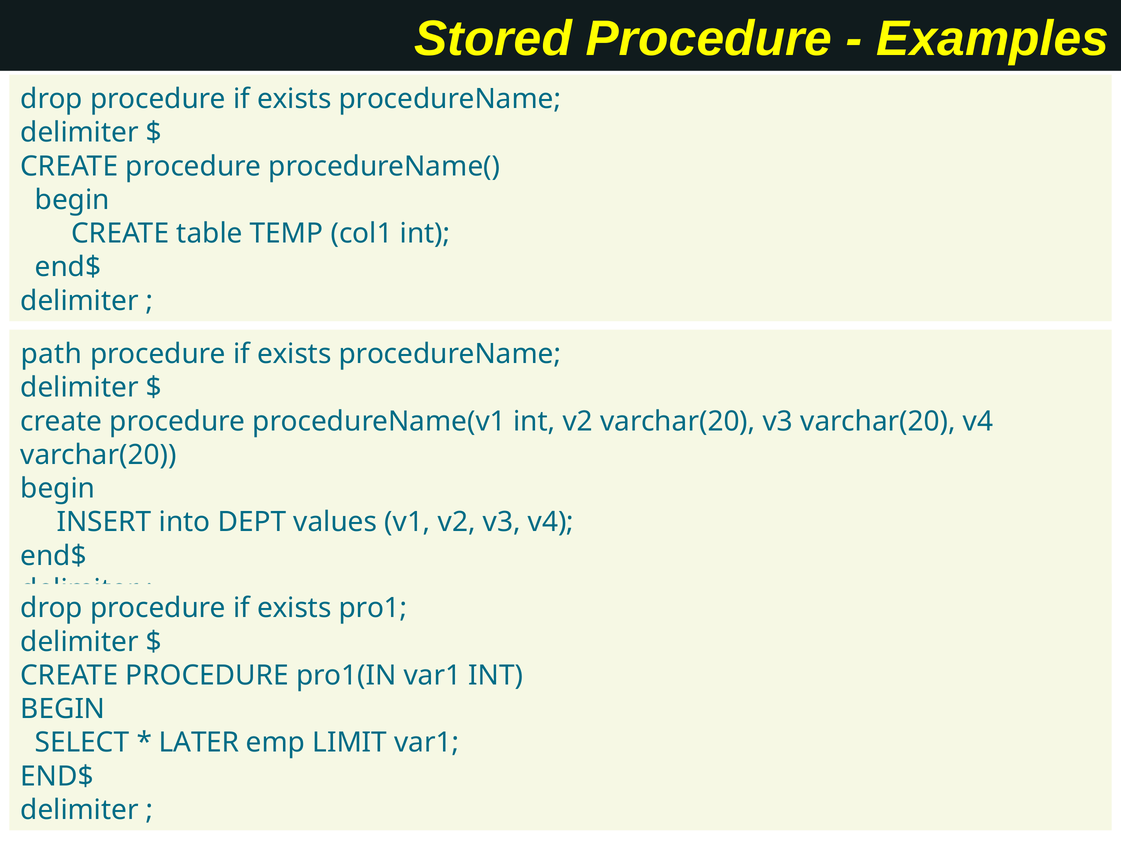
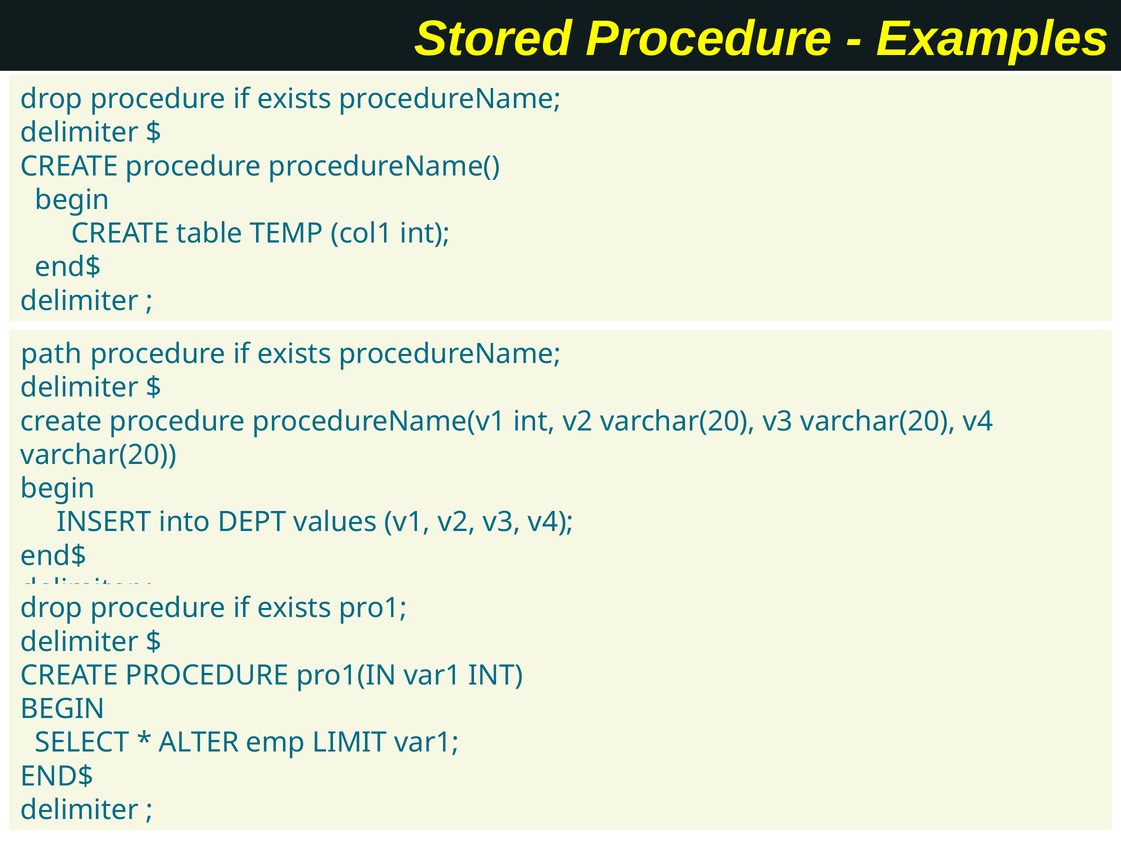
LATER: LATER -> ALTER
